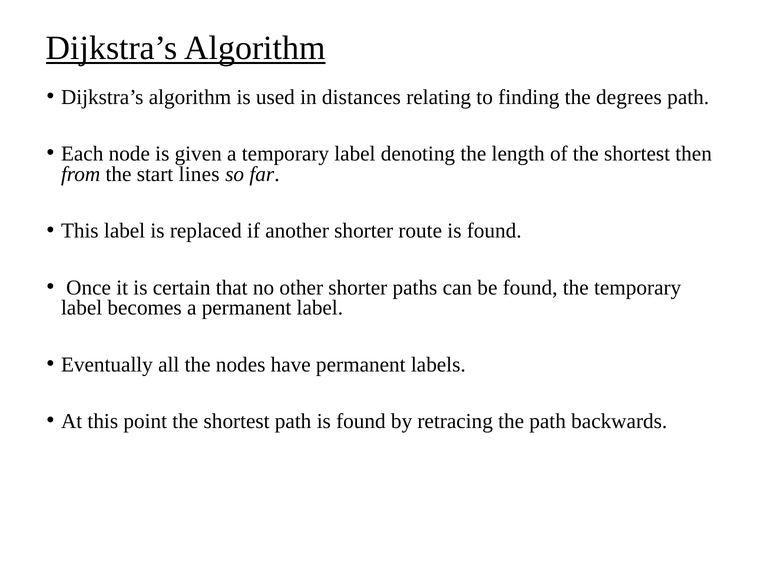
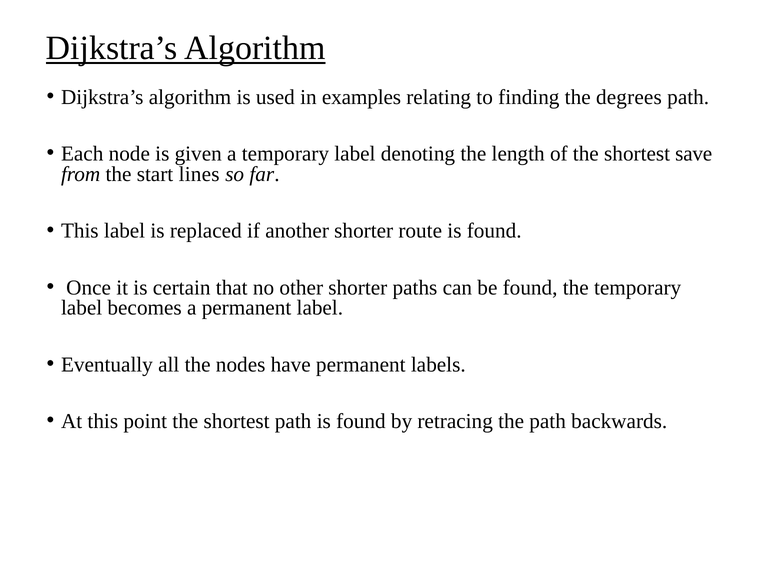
distances: distances -> examples
then: then -> save
